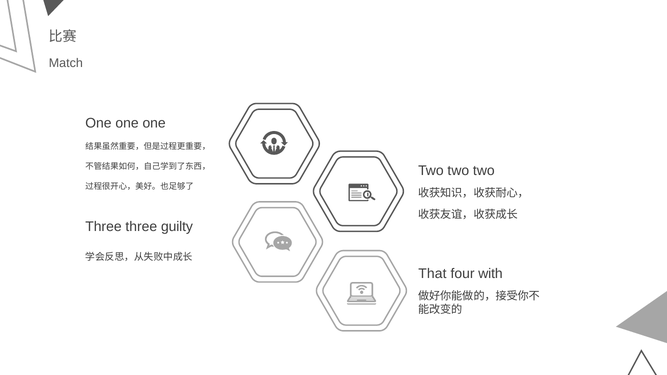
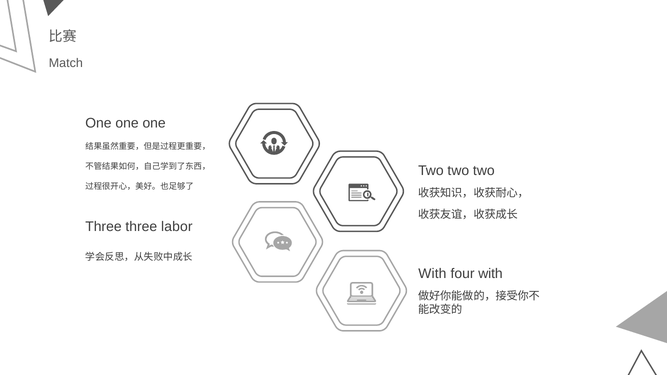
guilty: guilty -> labor
That at (432, 274): That -> With
